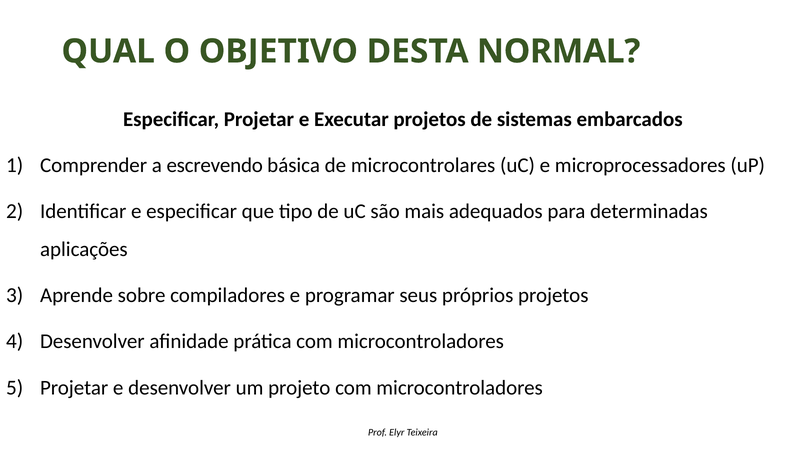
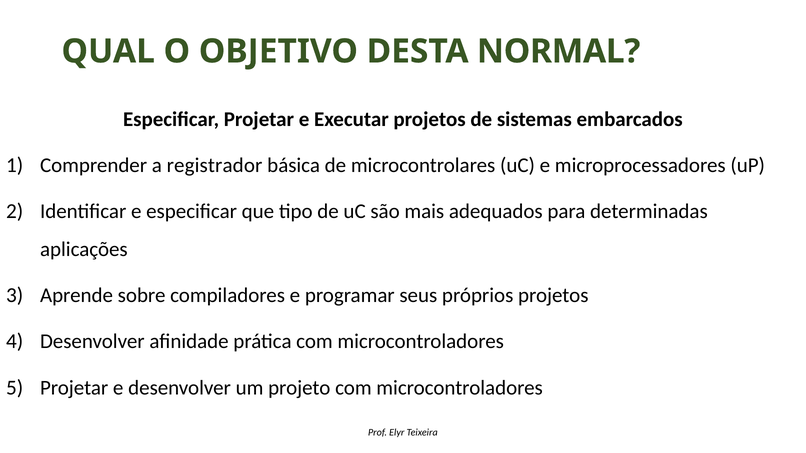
escrevendo: escrevendo -> registrador
